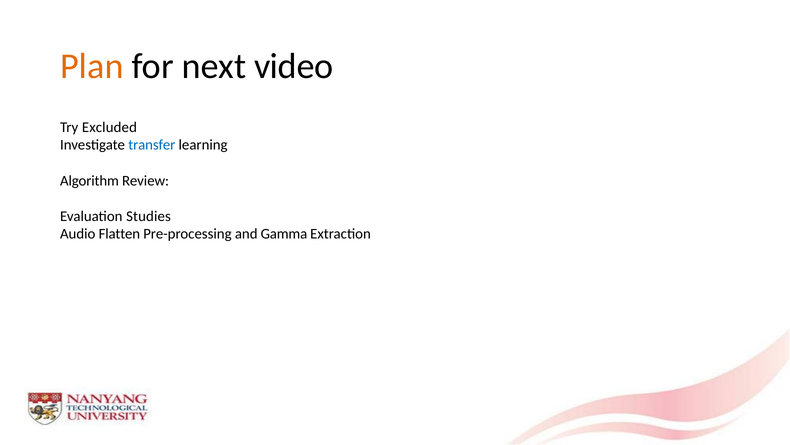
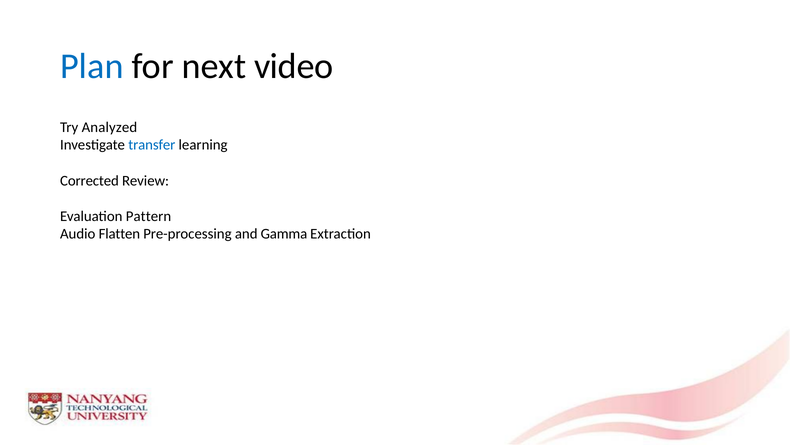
Plan colour: orange -> blue
Excluded: Excluded -> Analyzed
Algorithm: Algorithm -> Corrected
Studies: Studies -> Pattern
